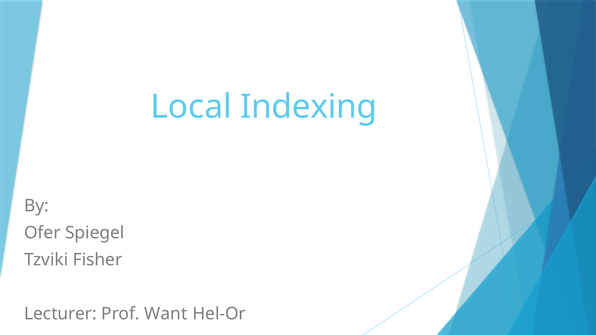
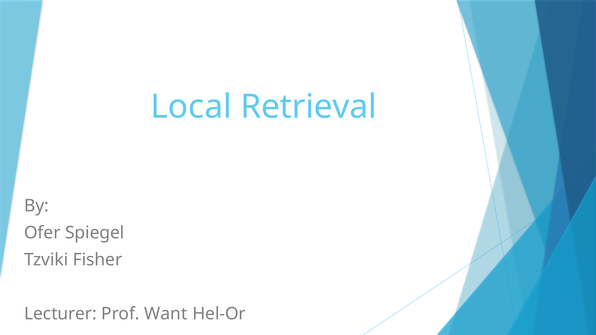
Indexing: Indexing -> Retrieval
